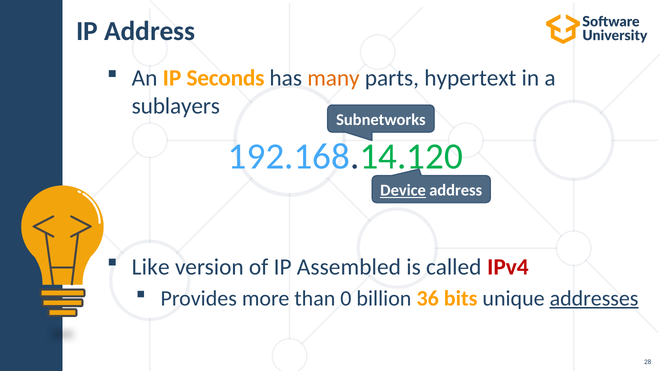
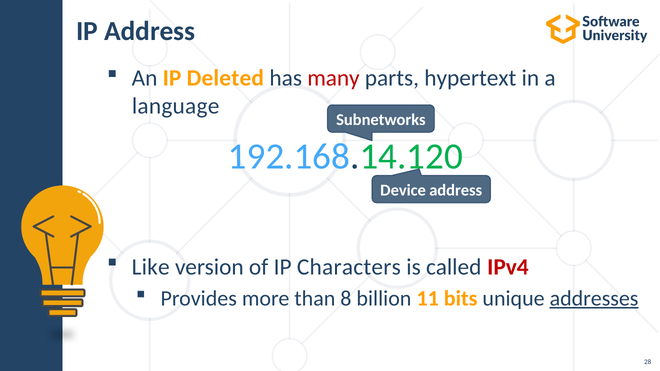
Seconds: Seconds -> Deleted
many colour: orange -> red
sublayers: sublayers -> language
Device underline: present -> none
Assembled: Assembled -> Characters
0: 0 -> 8
36: 36 -> 11
